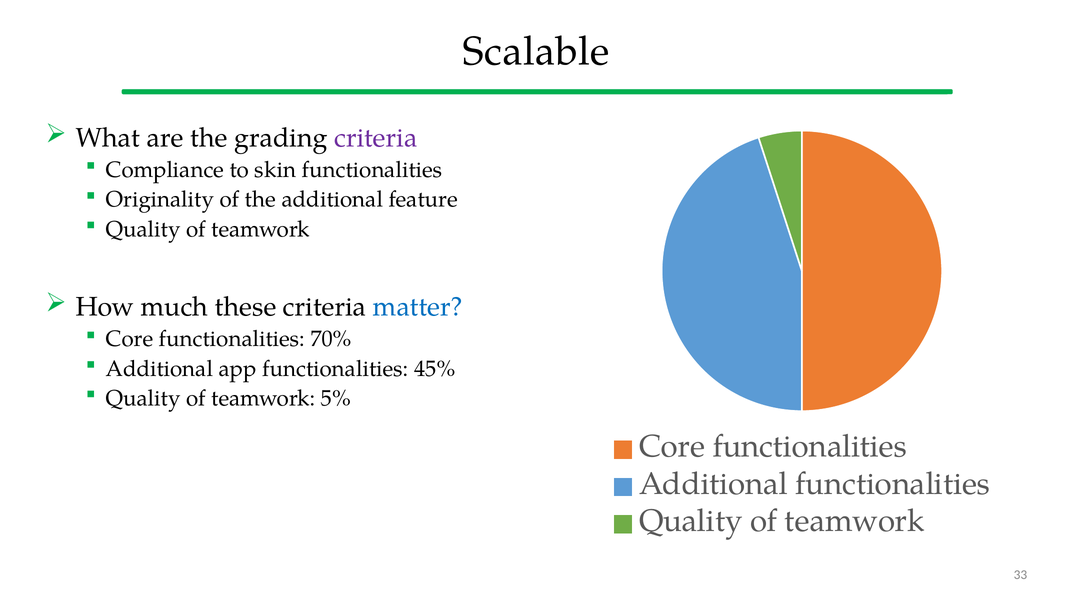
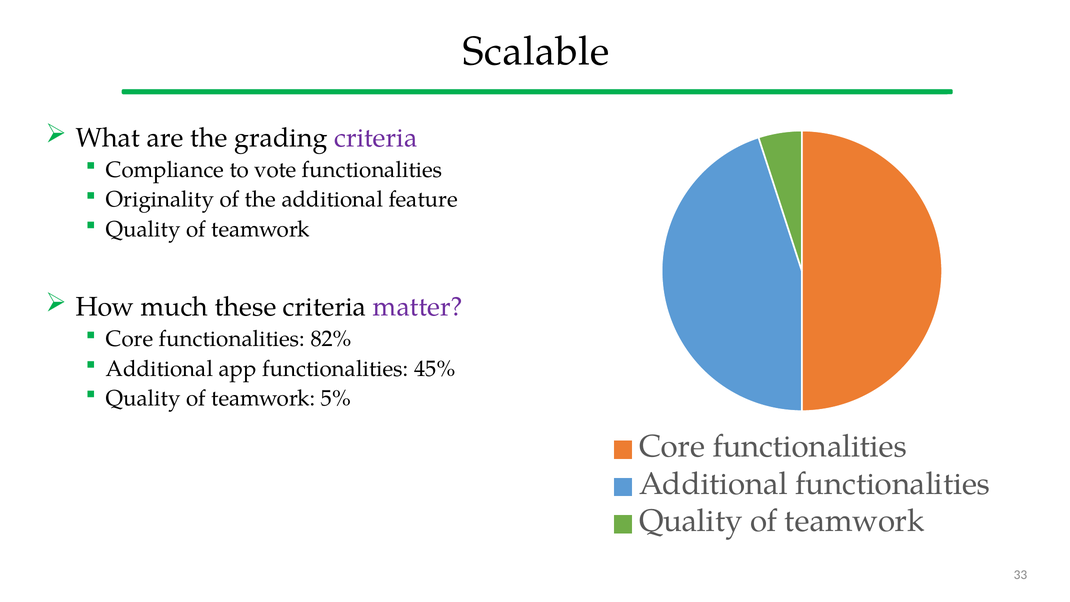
skin: skin -> vote
matter colour: blue -> purple
70%: 70% -> 82%
